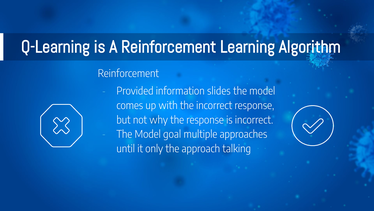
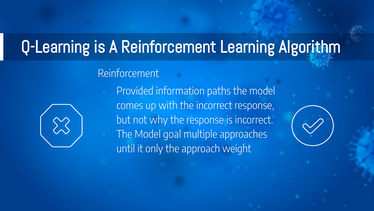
slides: slides -> paths
talking: talking -> weight
